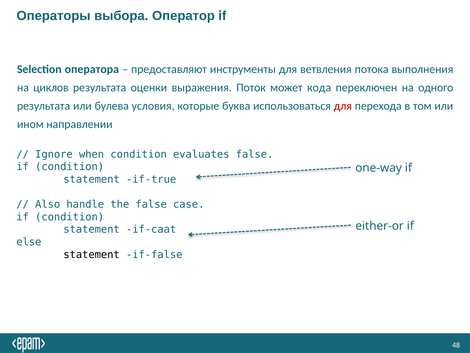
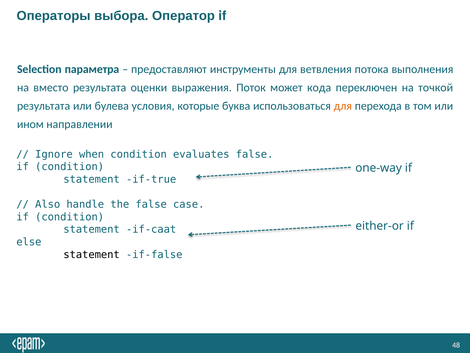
оператора: оператора -> параметра
циклов: циклов -> вместо
одного: одного -> точкой
для at (343, 106) colour: red -> orange
